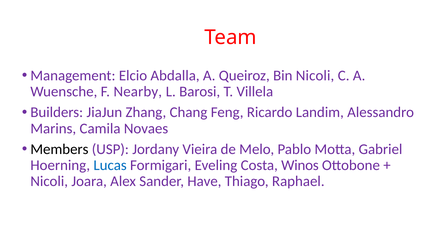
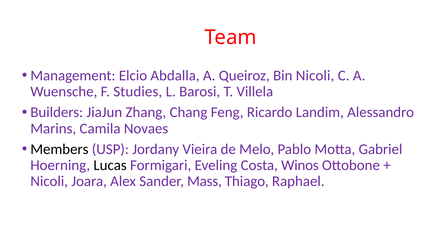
Nearby: Nearby -> Studies
Lucas colour: blue -> black
Have: Have -> Mass
